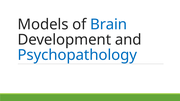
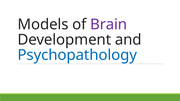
Brain colour: blue -> purple
